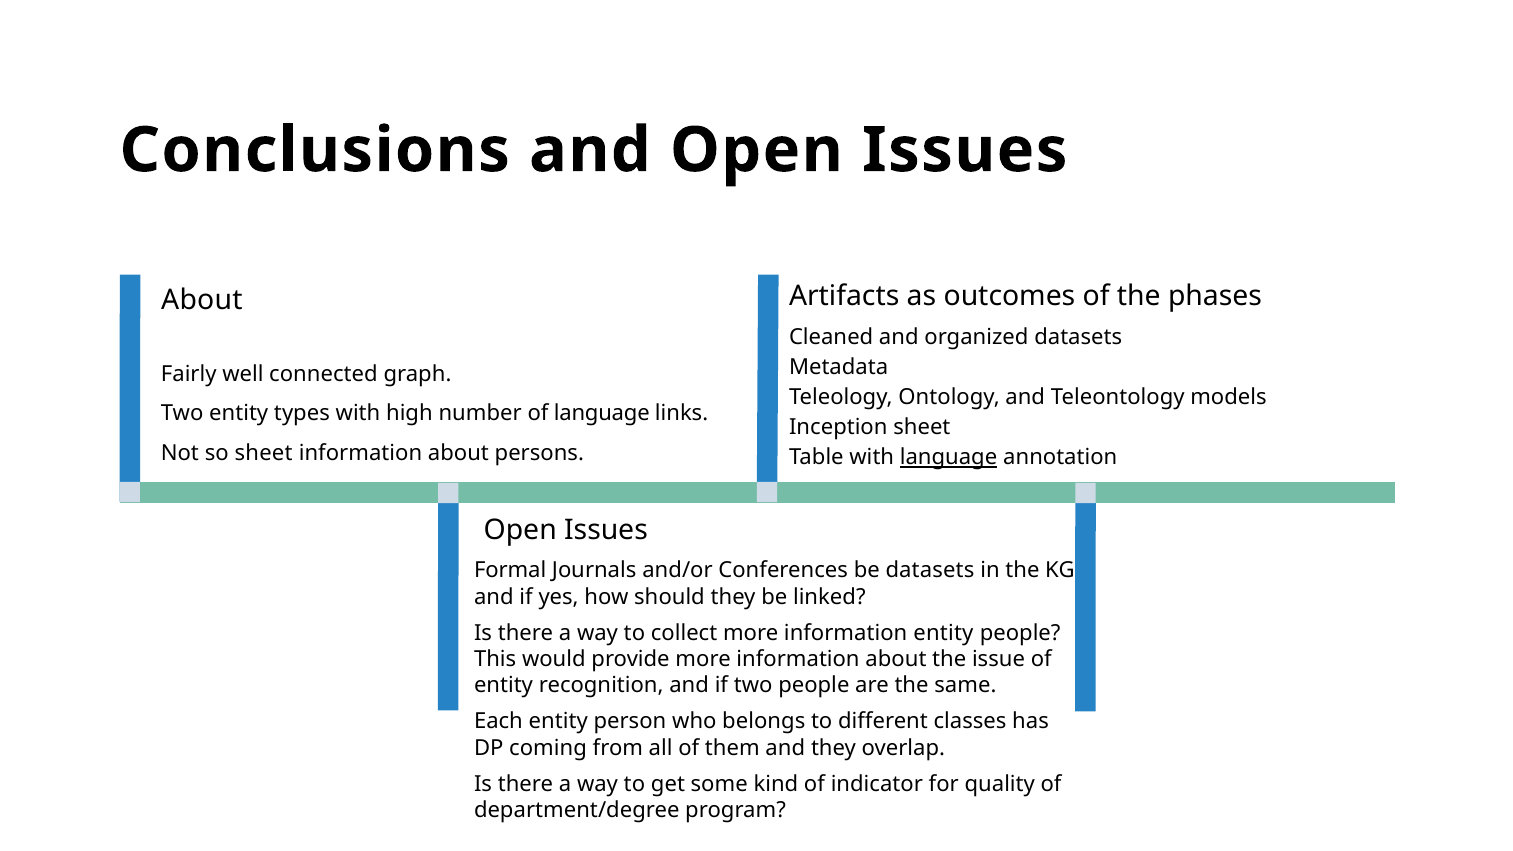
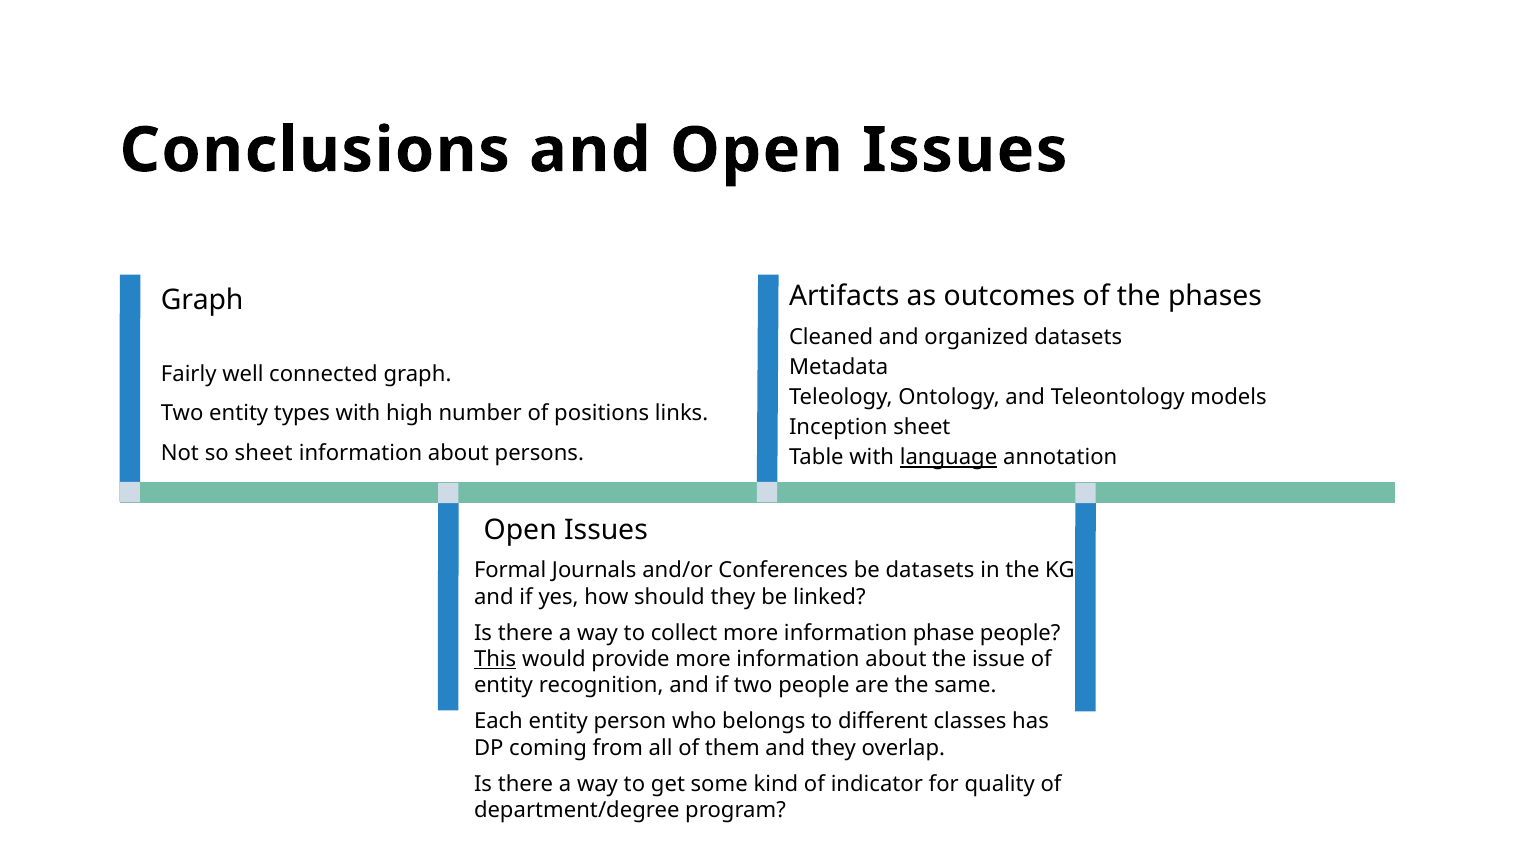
About at (202, 301): About -> Graph
of language: language -> positions
information entity: entity -> phase
This underline: none -> present
